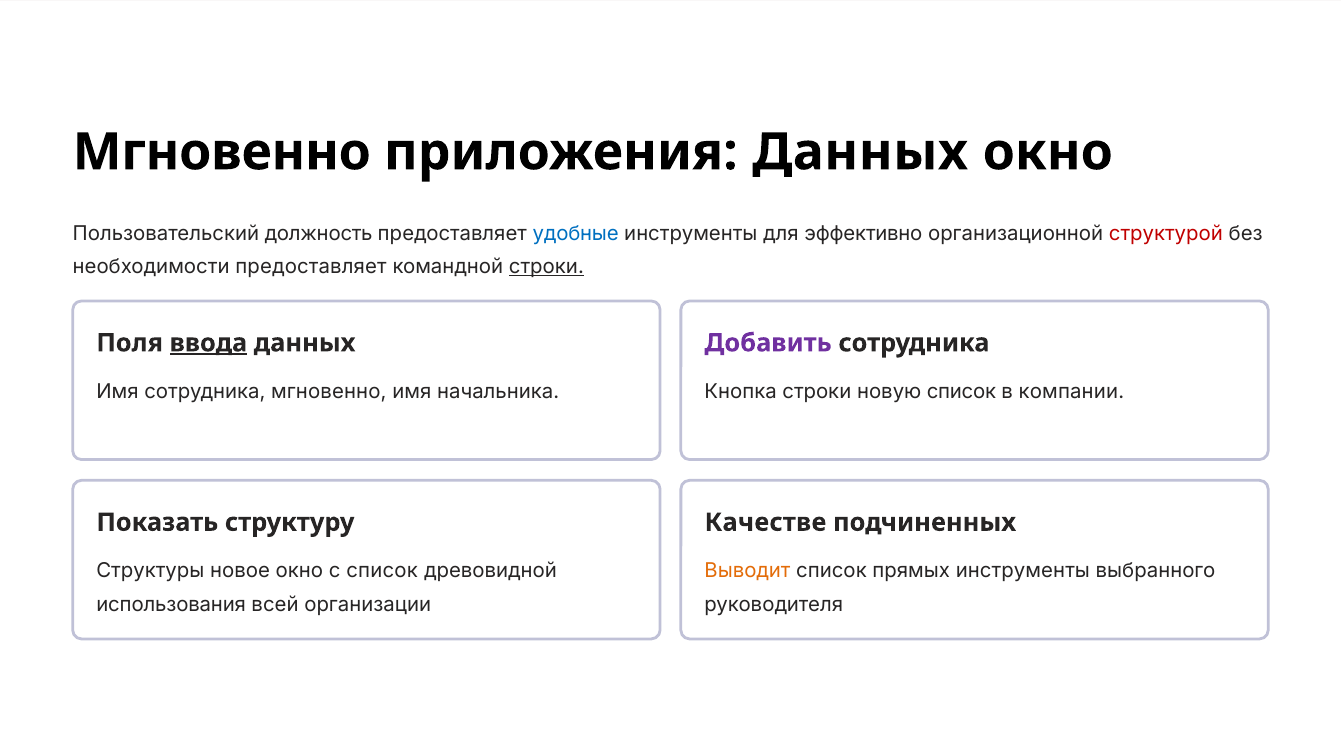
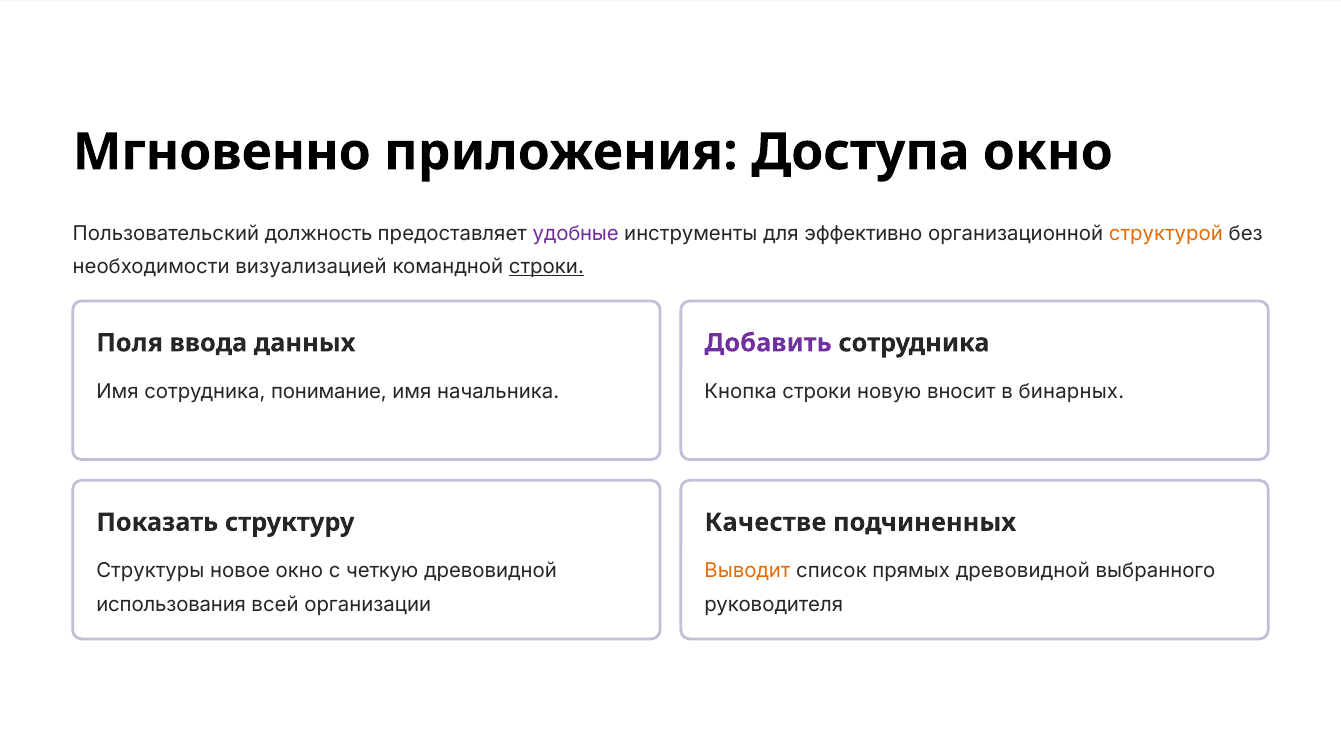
приложения Данных: Данных -> Доступа
удобные colour: blue -> purple
структурой colour: red -> orange
необходимости предоставляет: предоставляет -> визуализацией
ввода underline: present -> none
сотрудника мгновенно: мгновенно -> понимание
новую список: список -> вносит
компании: компании -> бинарных
с список: список -> четкую
прямых инструменты: инструменты -> древовидной
